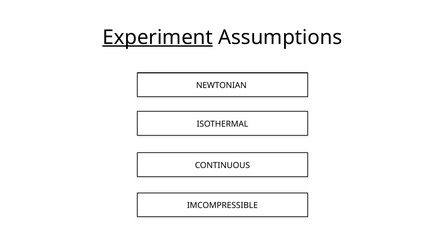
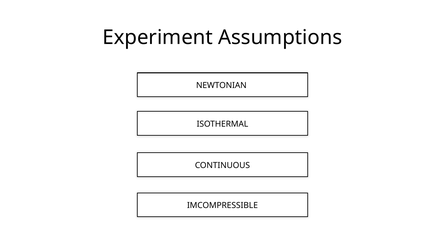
Experiment underline: present -> none
